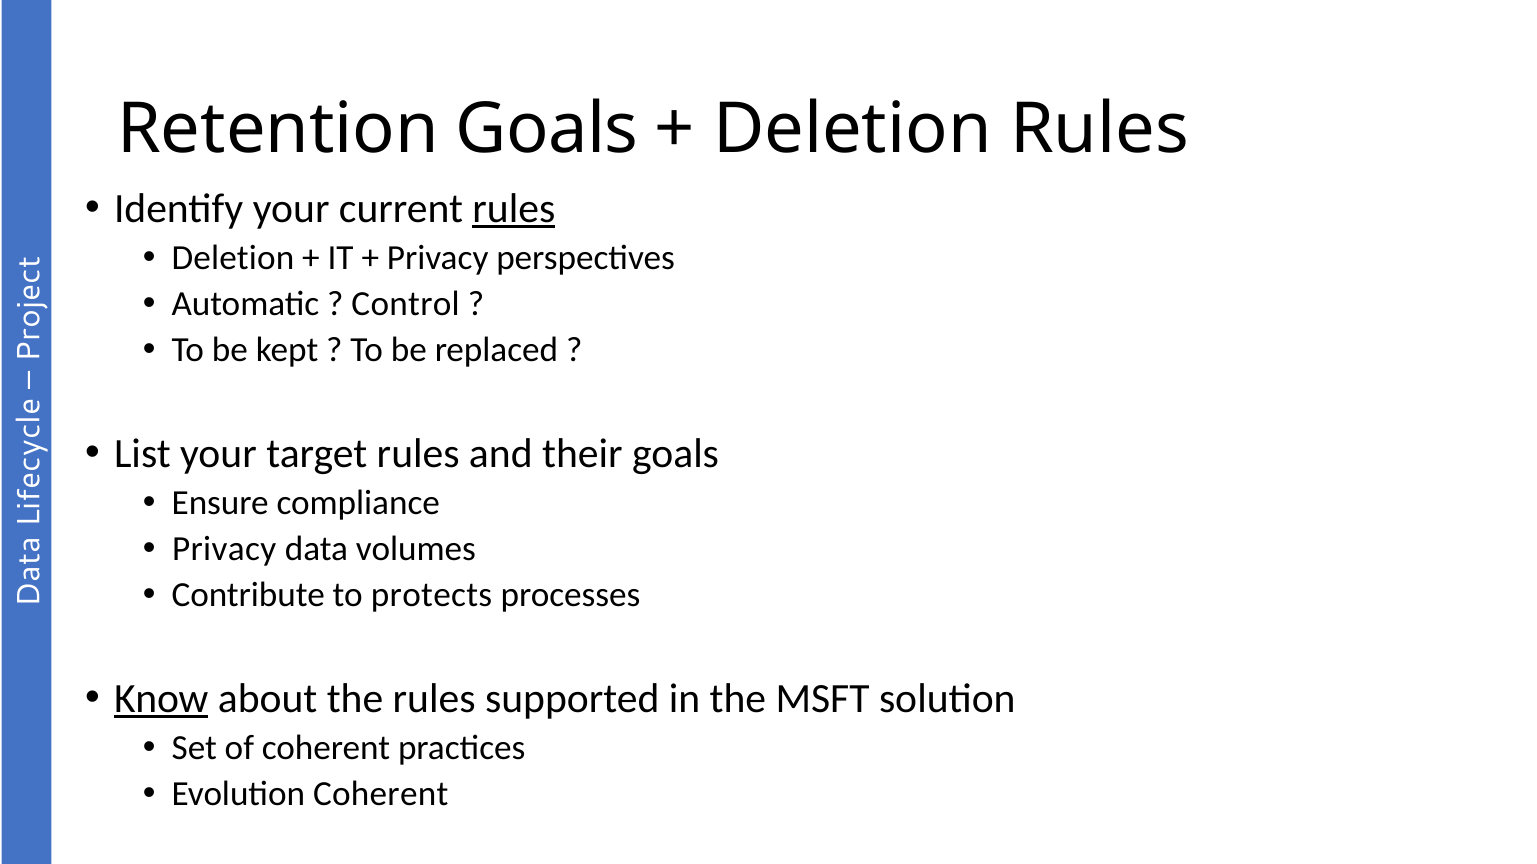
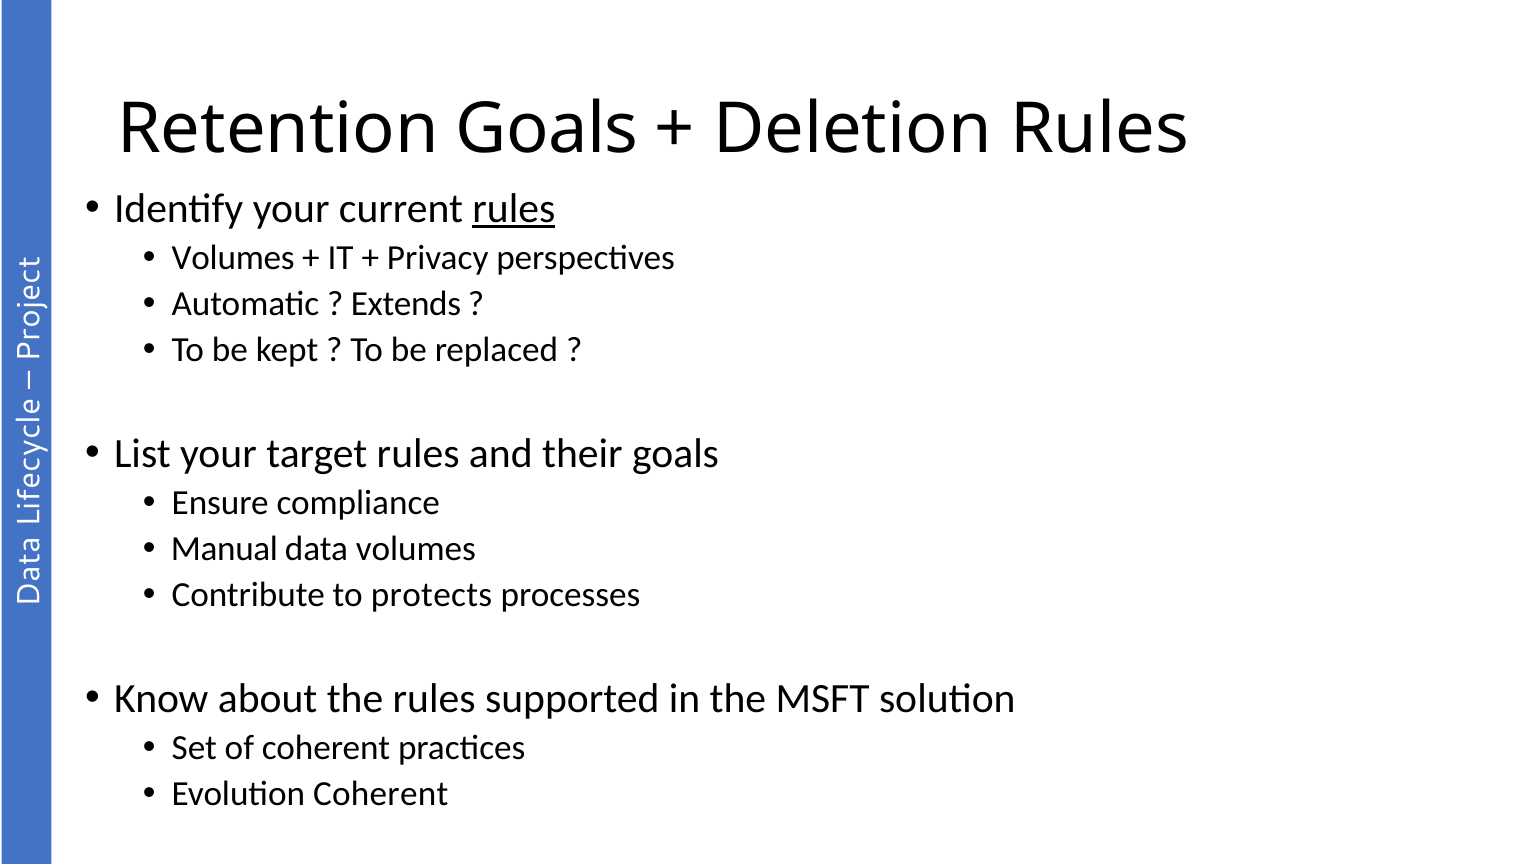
Deletion at (233, 258): Deletion -> Volumes
Control: Control -> Extends
Privacy at (224, 549): Privacy -> Manual
Know underline: present -> none
